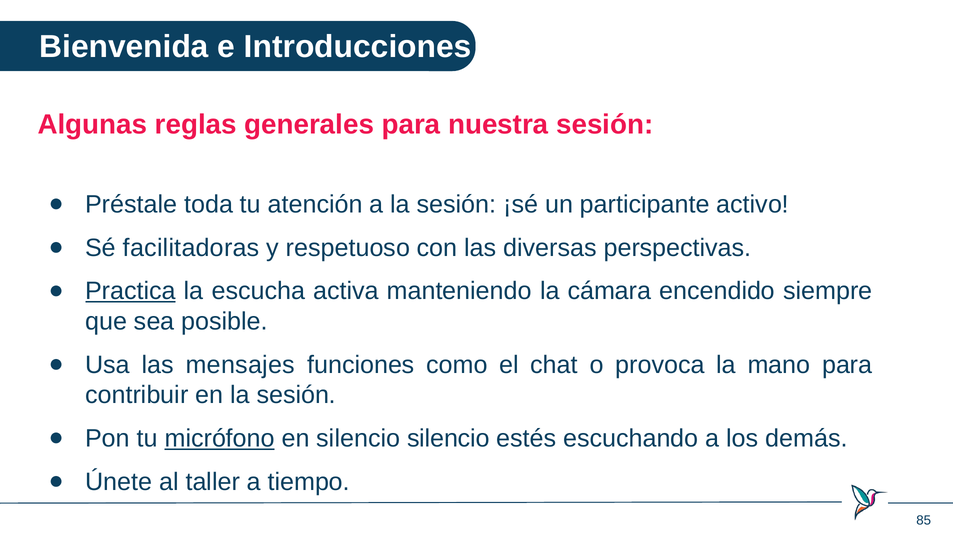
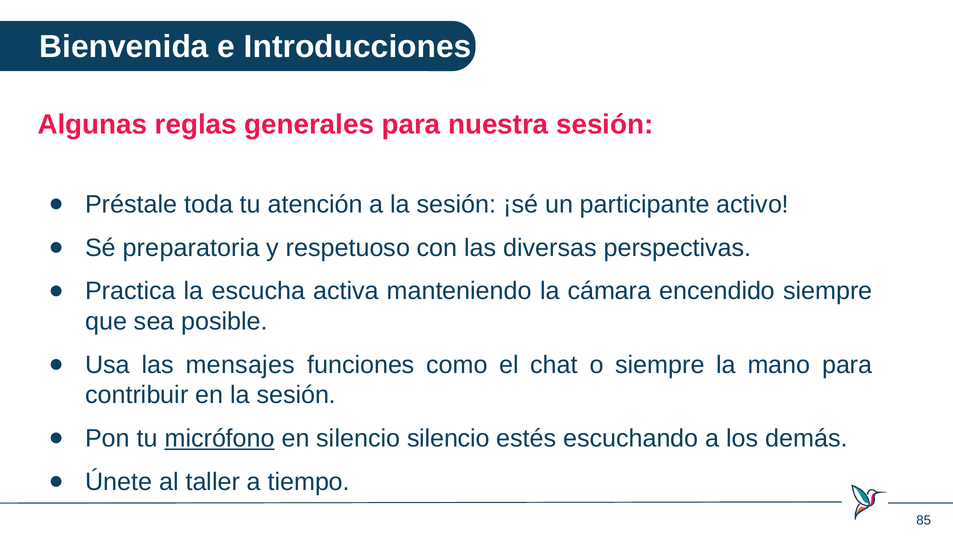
facilitadoras: facilitadoras -> preparatoria
Practica underline: present -> none
o provoca: provoca -> siempre
